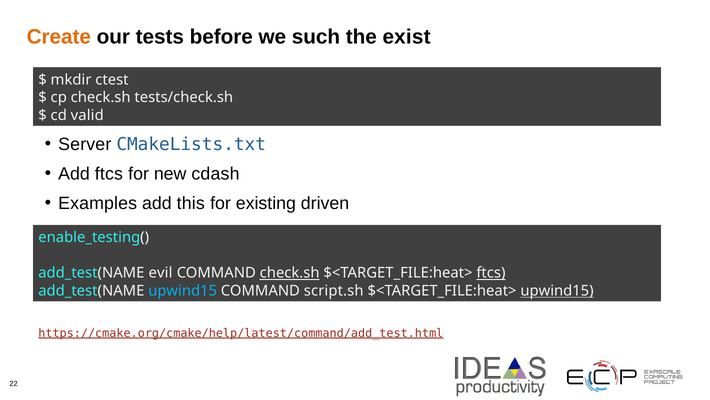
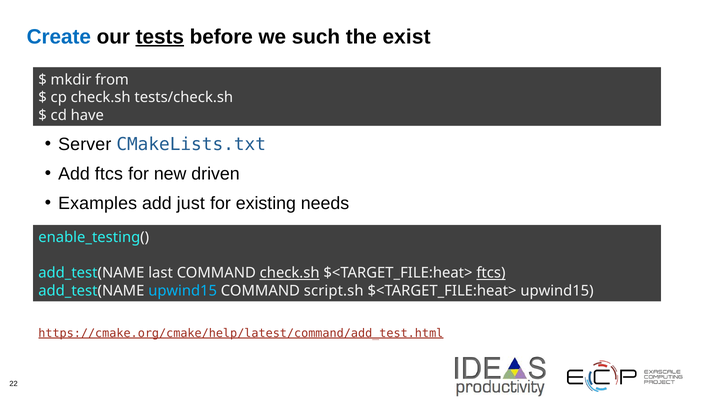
Create colour: orange -> blue
tests underline: none -> present
ctest: ctest -> from
valid: valid -> have
cdash: cdash -> driven
this: this -> just
driven: driven -> needs
evil: evil -> last
upwind15 at (557, 290) underline: present -> none
